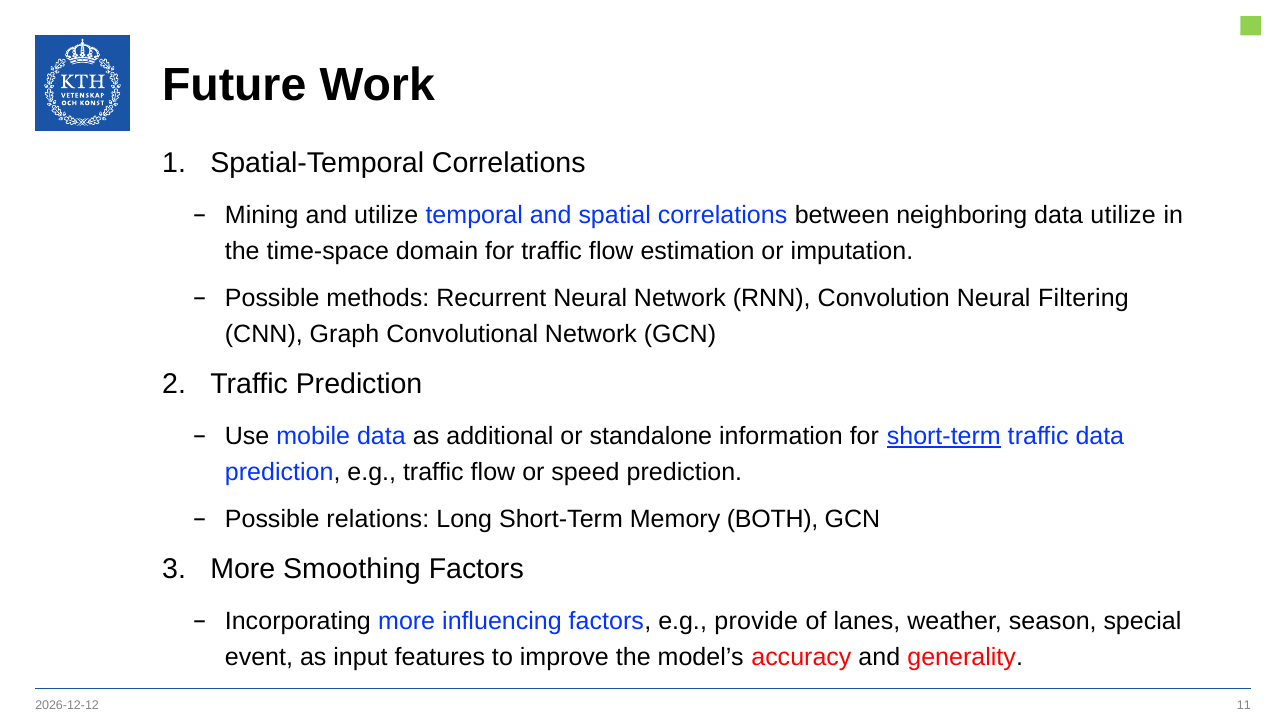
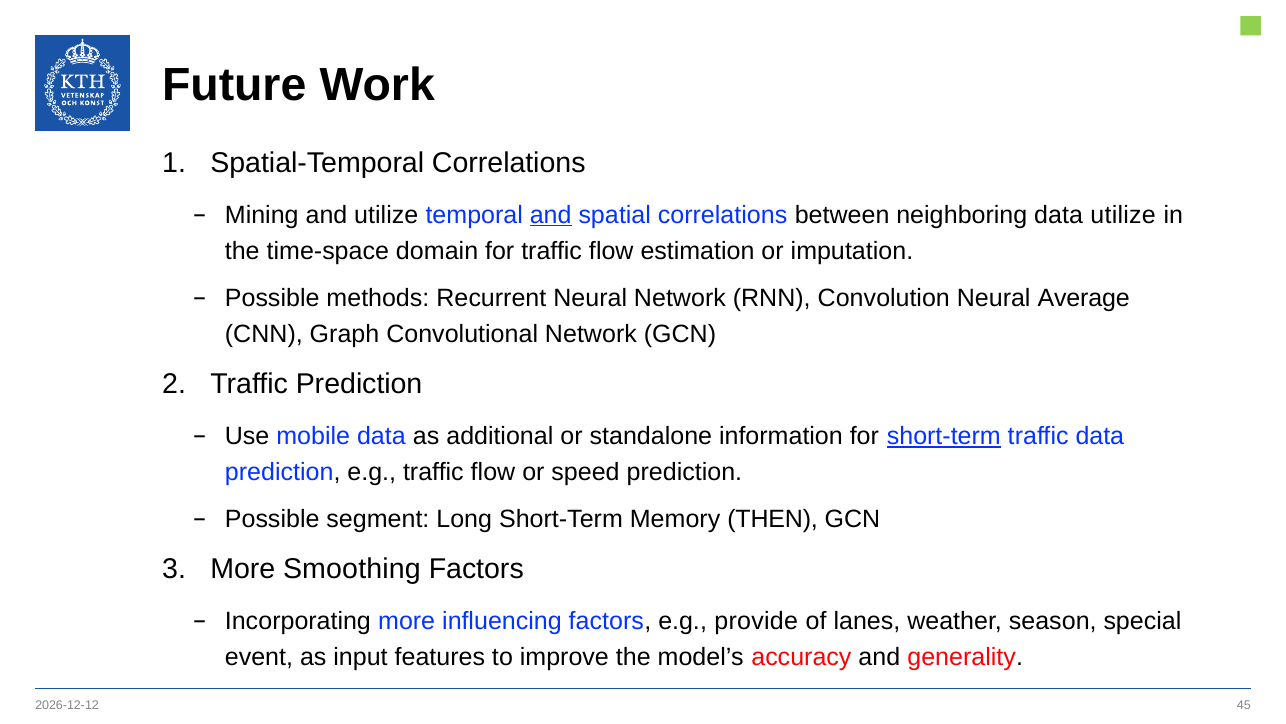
and at (551, 215) underline: none -> present
Filtering: Filtering -> Average
relations: relations -> segment
BOTH: BOTH -> THEN
11: 11 -> 45
